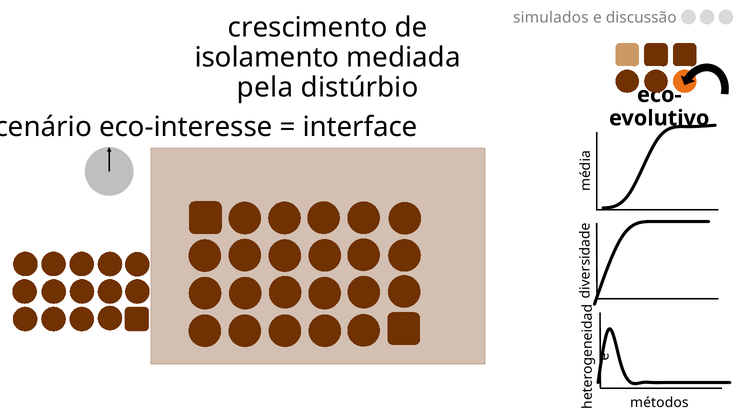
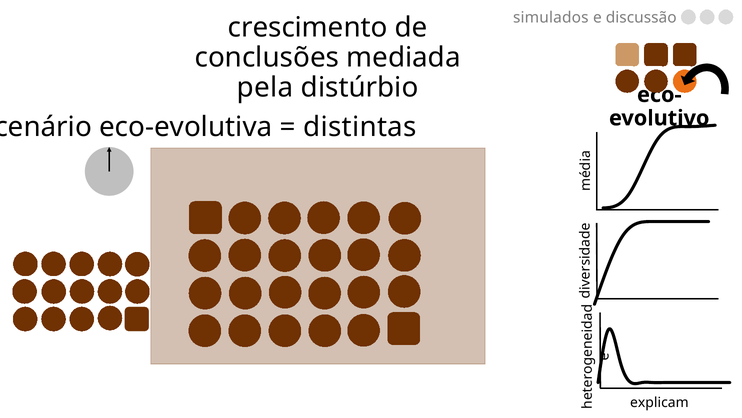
isolamento: isolamento -> conclusões
eco-interesse: eco-interesse -> eco-evolutiva
interface: interface -> distintas
métodos: métodos -> explicam
